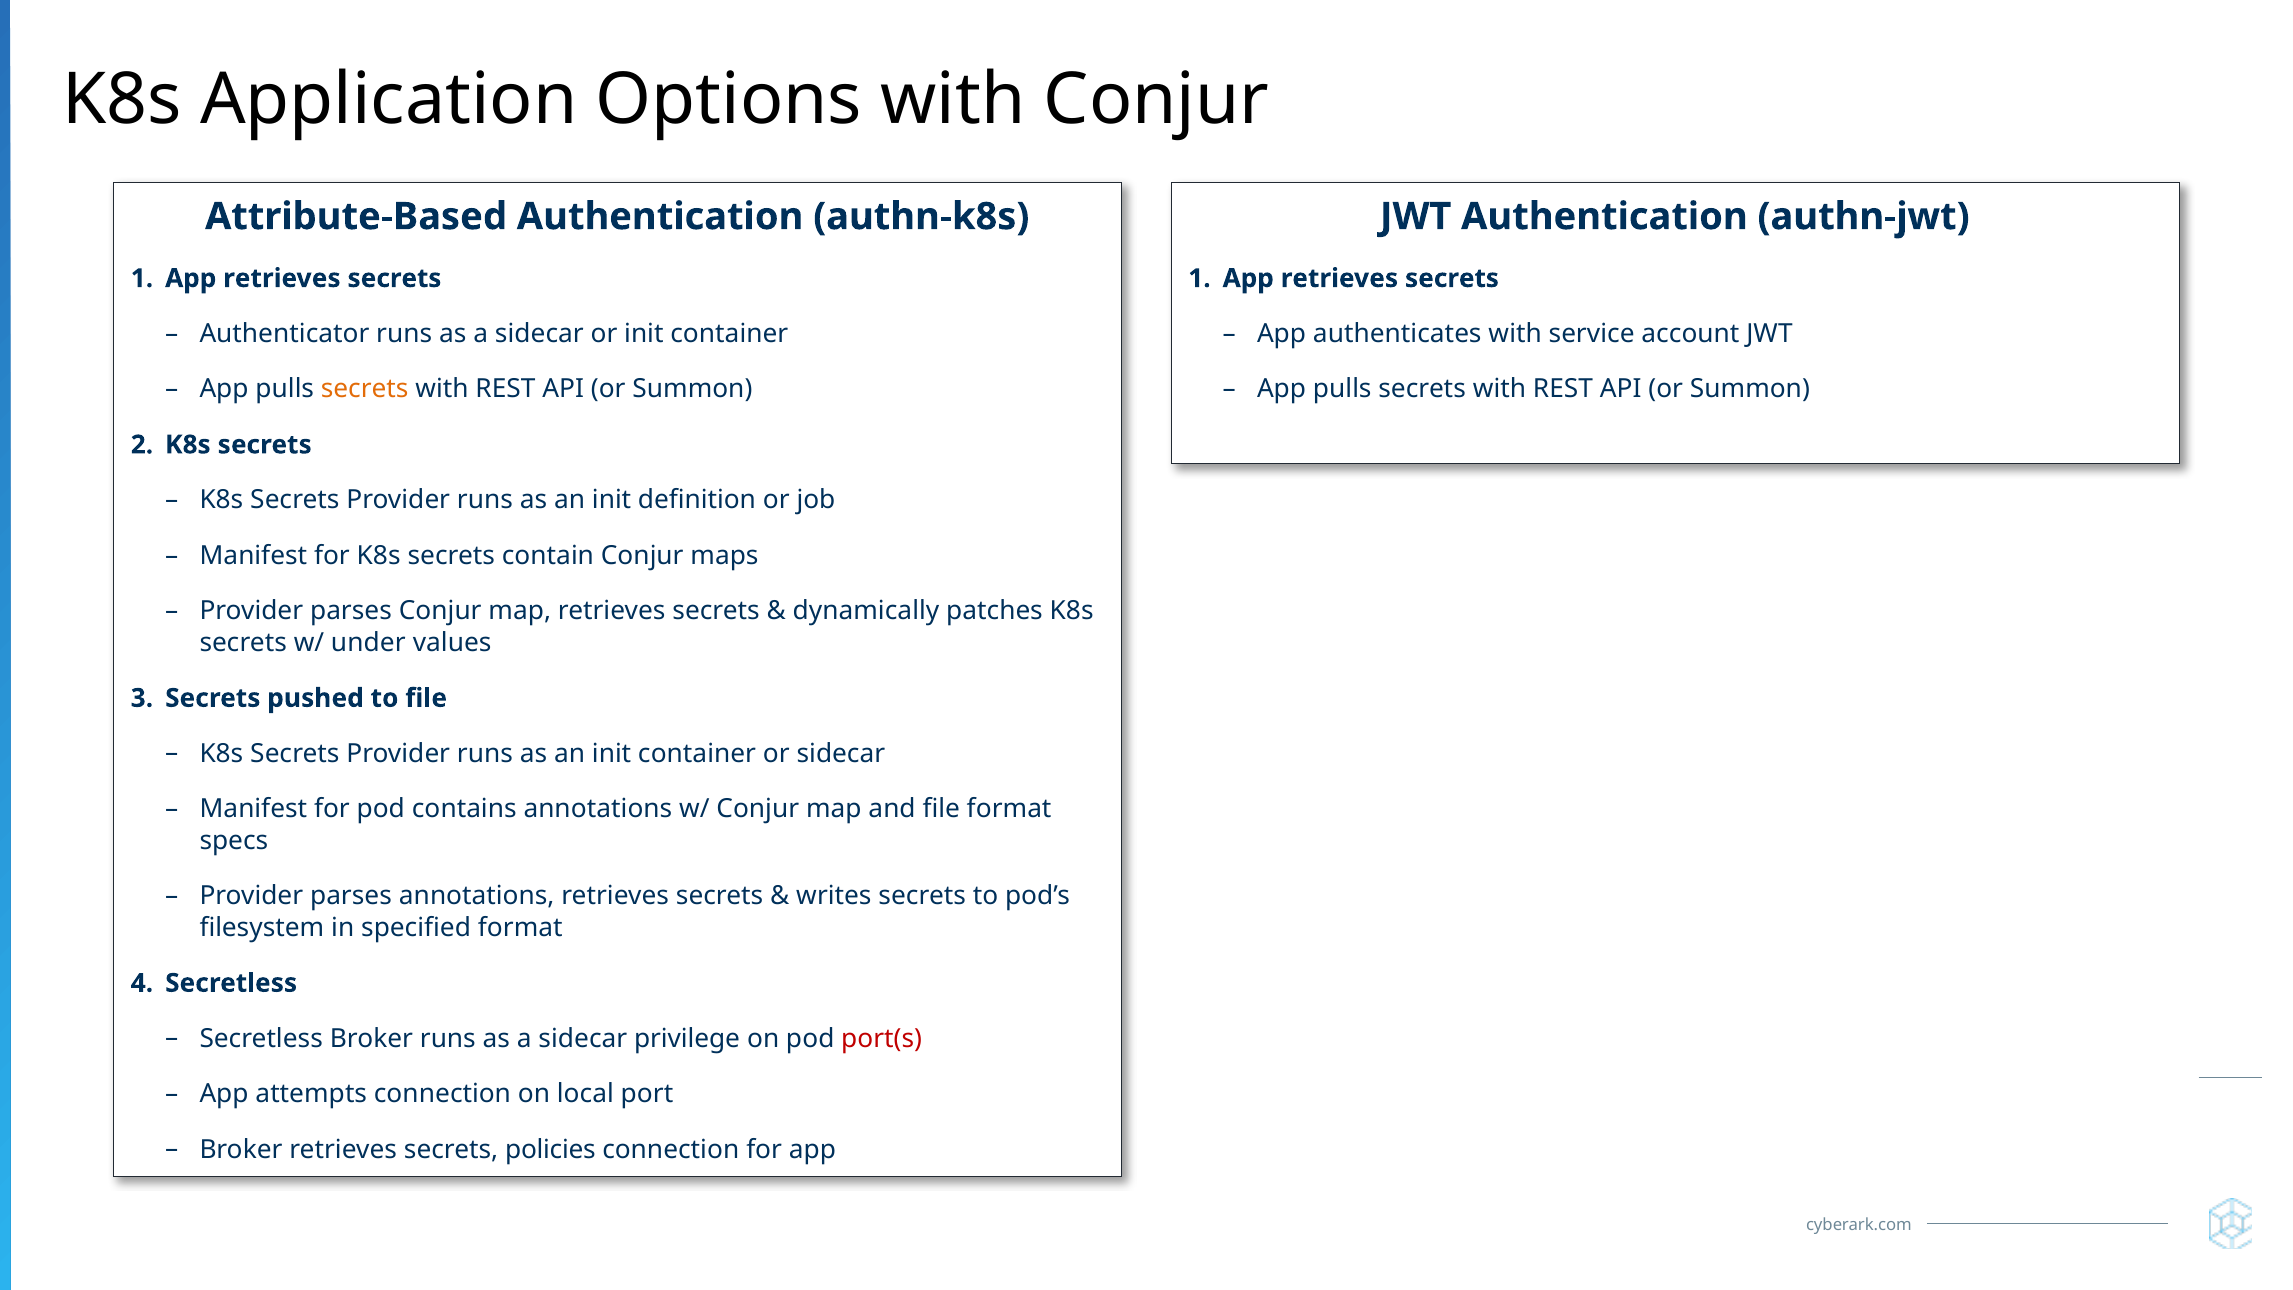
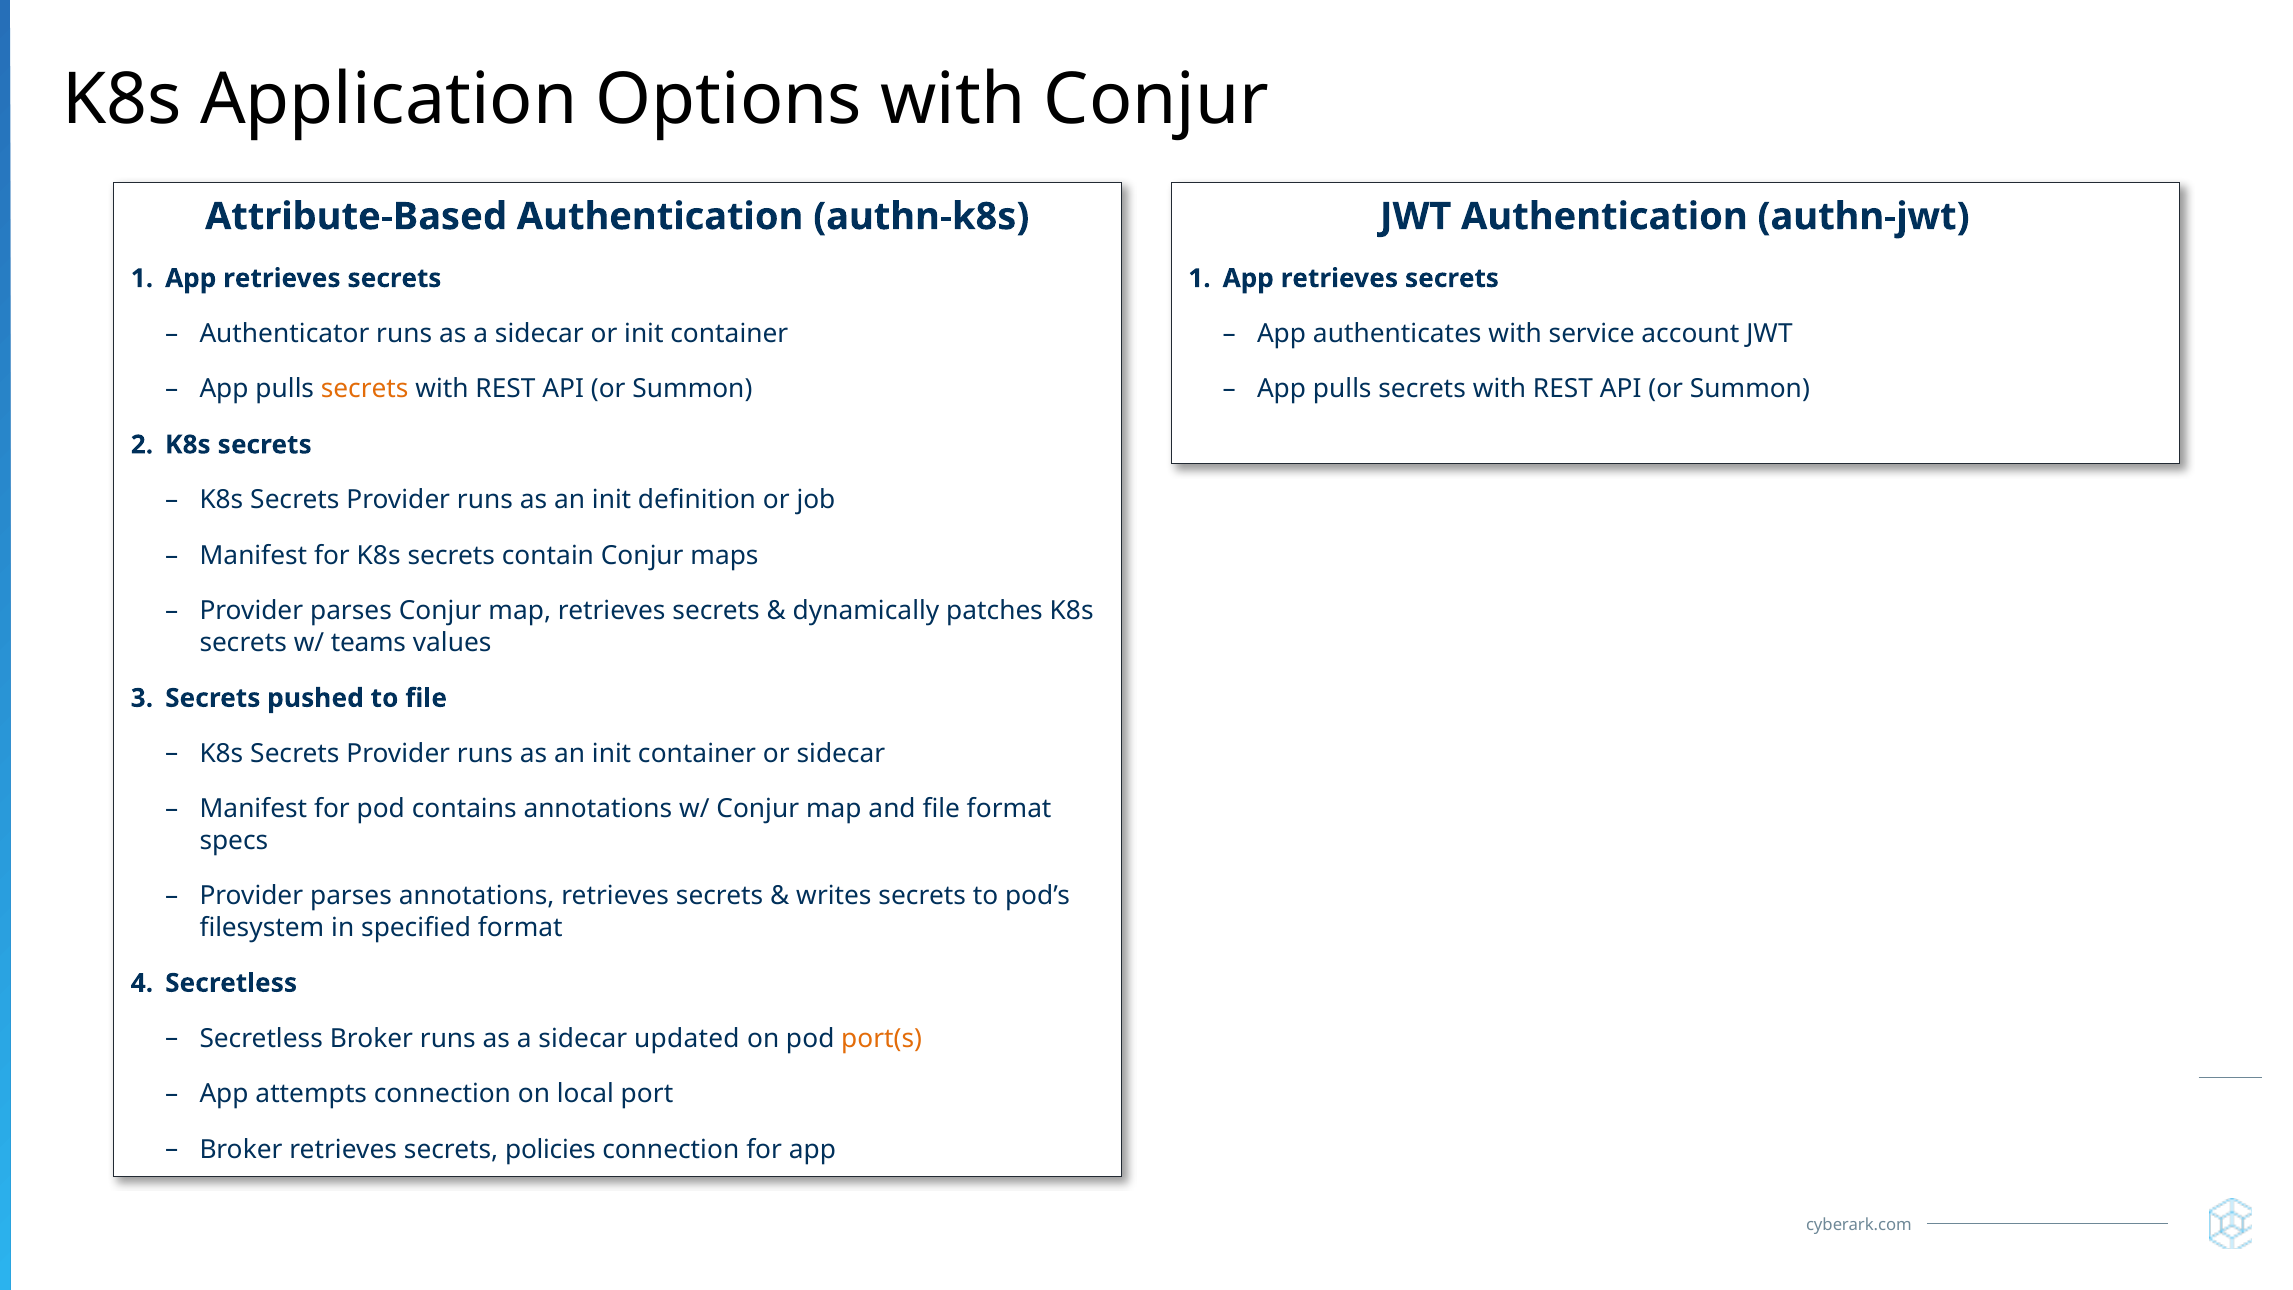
under: under -> teams
privilege: privilege -> updated
port(s colour: red -> orange
